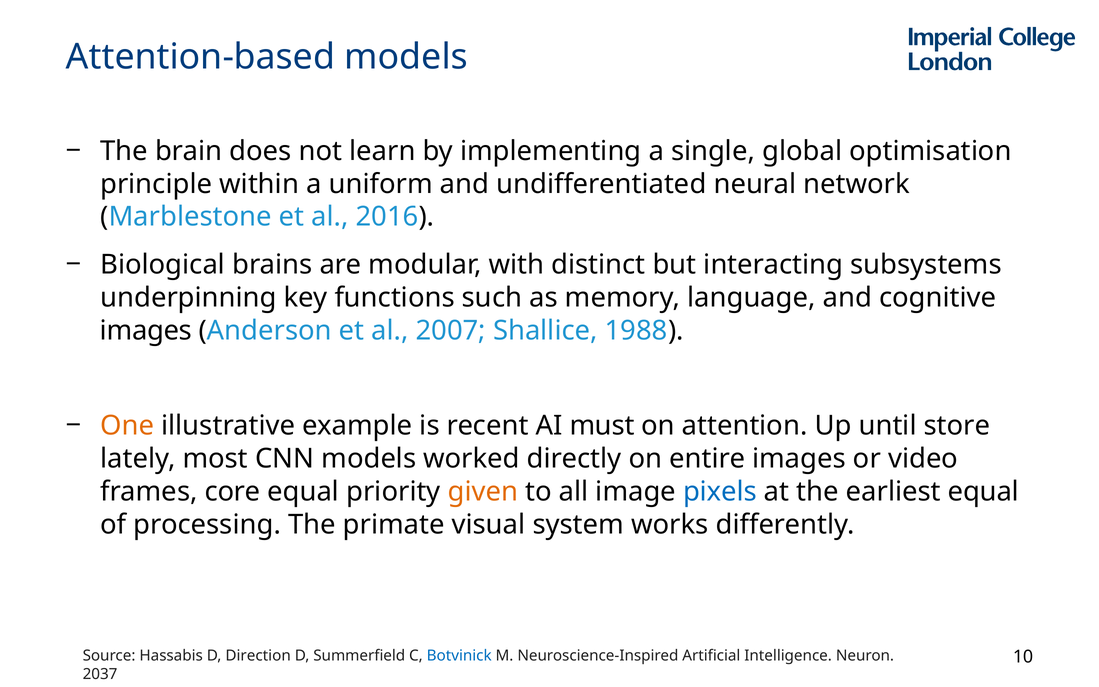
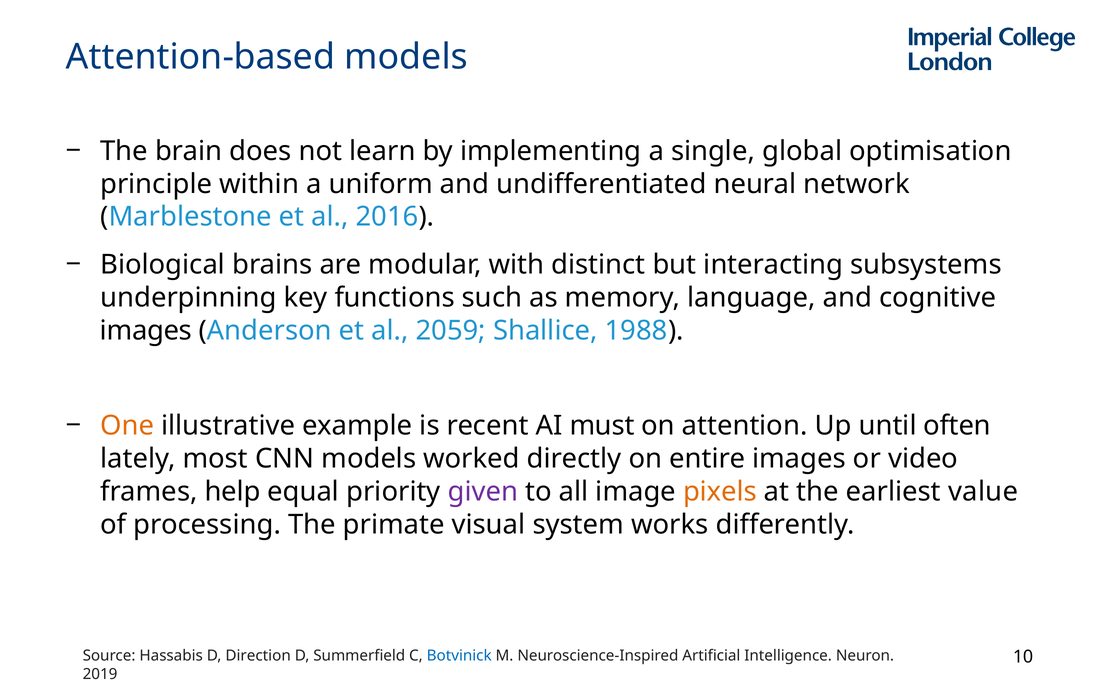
2007: 2007 -> 2059
store: store -> often
core: core -> help
given colour: orange -> purple
pixels colour: blue -> orange
earliest equal: equal -> value
2037: 2037 -> 2019
